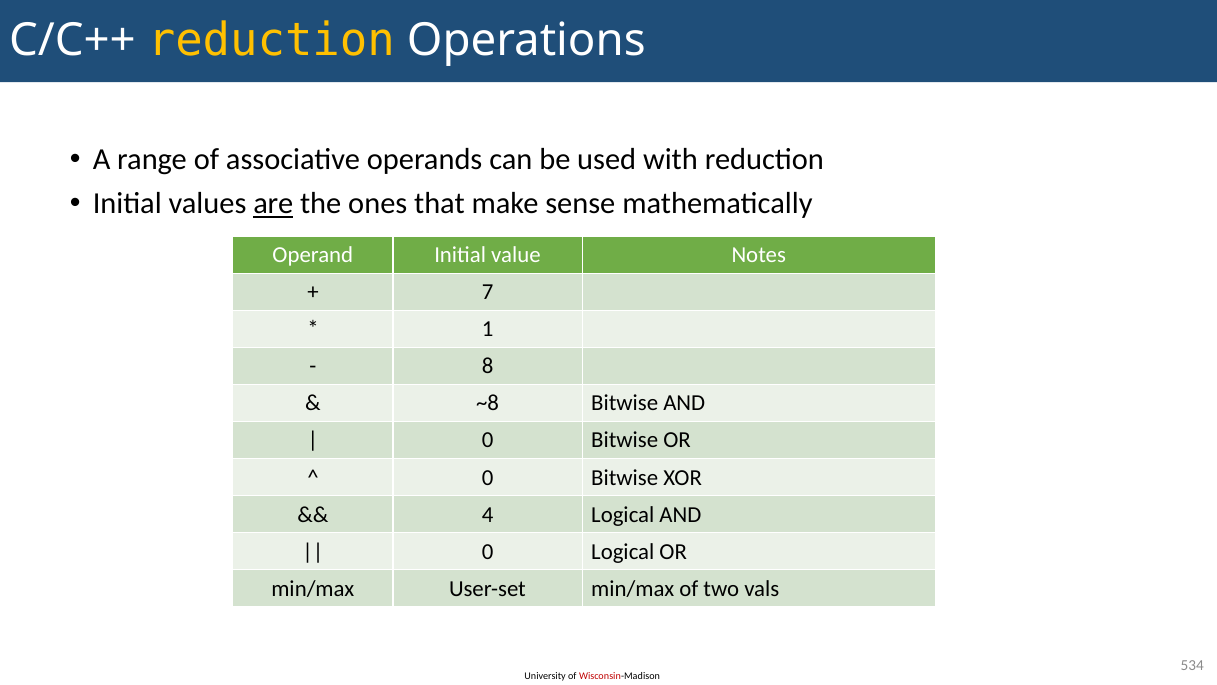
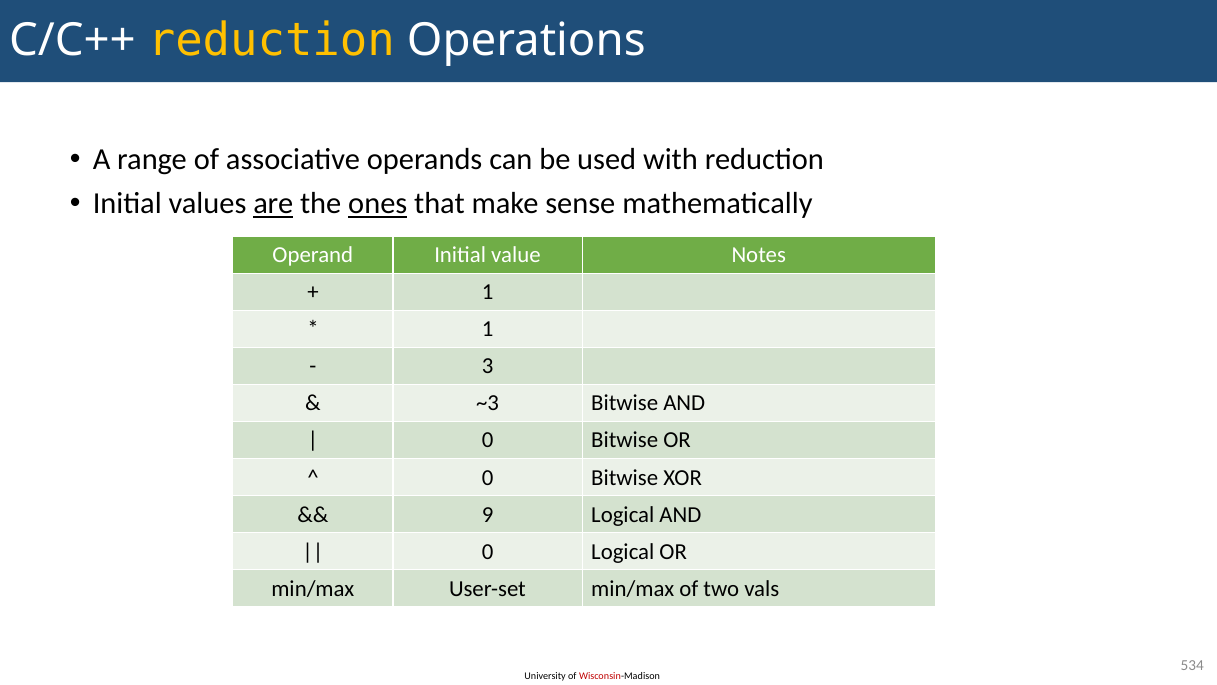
ones underline: none -> present
7 at (488, 292): 7 -> 1
8: 8 -> 3
~8: ~8 -> ~3
4: 4 -> 9
